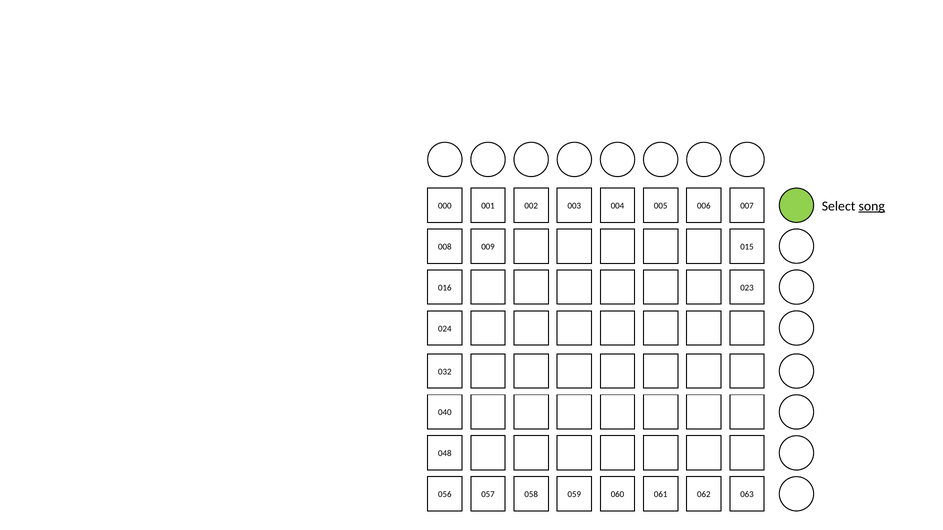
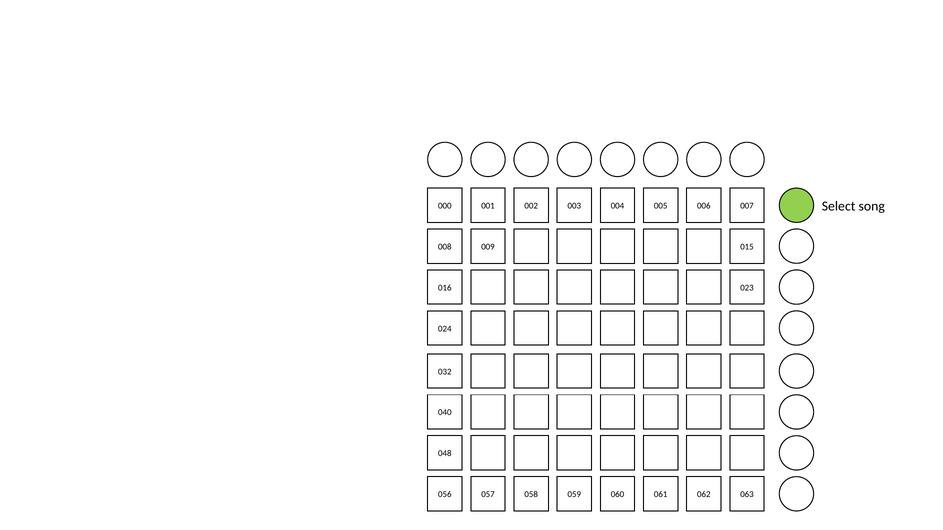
song underline: present -> none
